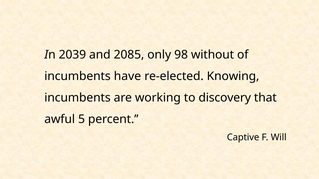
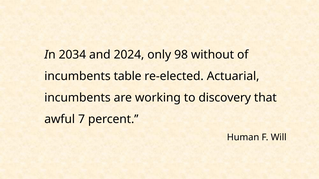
2039: 2039 -> 2034
2085: 2085 -> 2024
have: have -> table
Knowing: Knowing -> Actuarial
5: 5 -> 7
Captive: Captive -> Human
